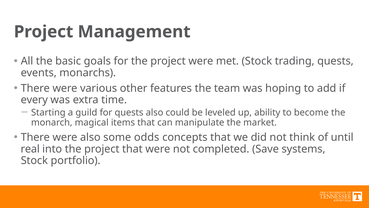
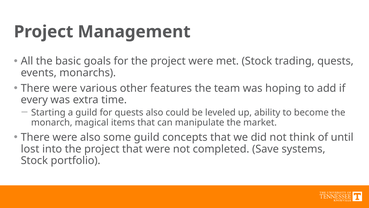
some odds: odds -> guild
real: real -> lost
